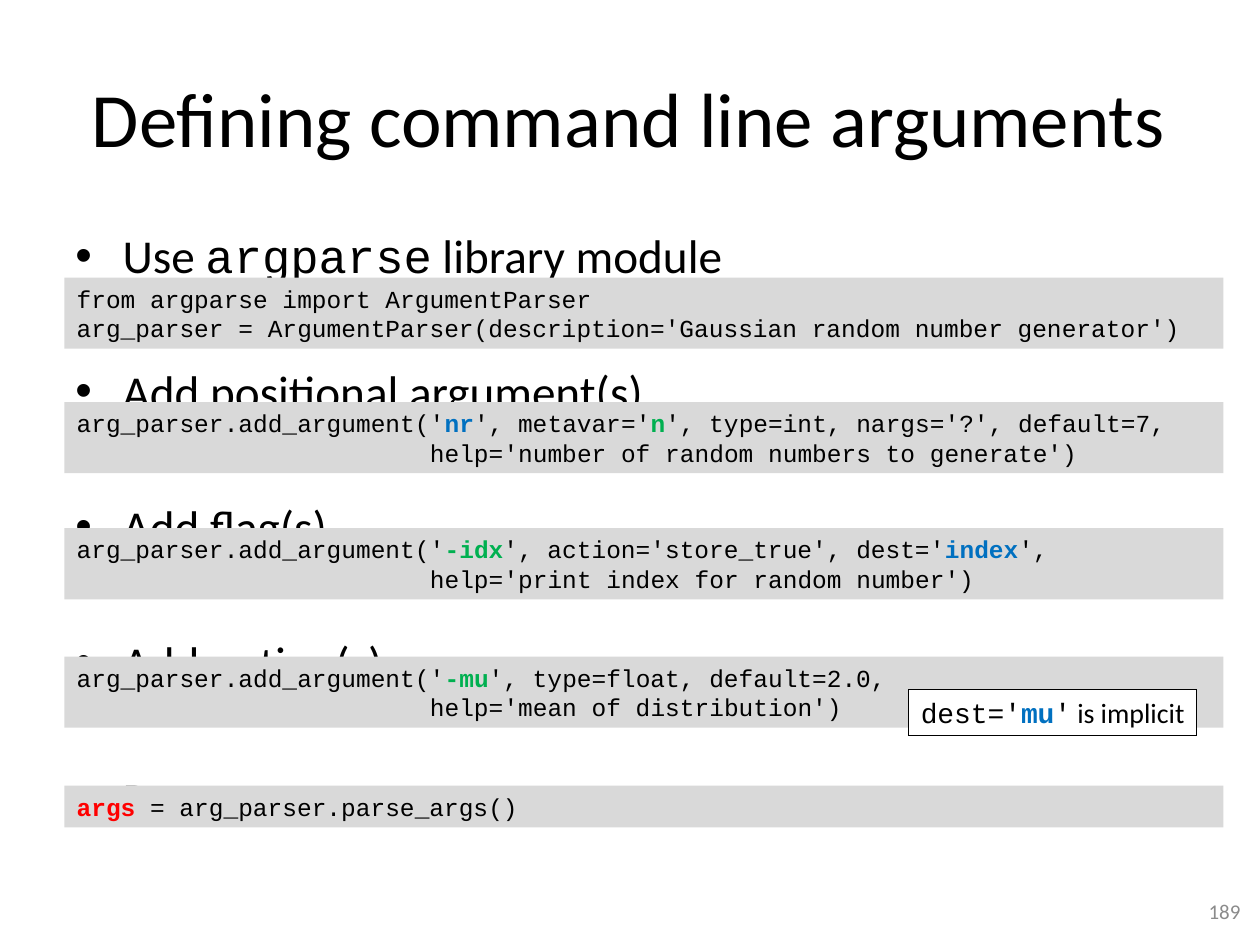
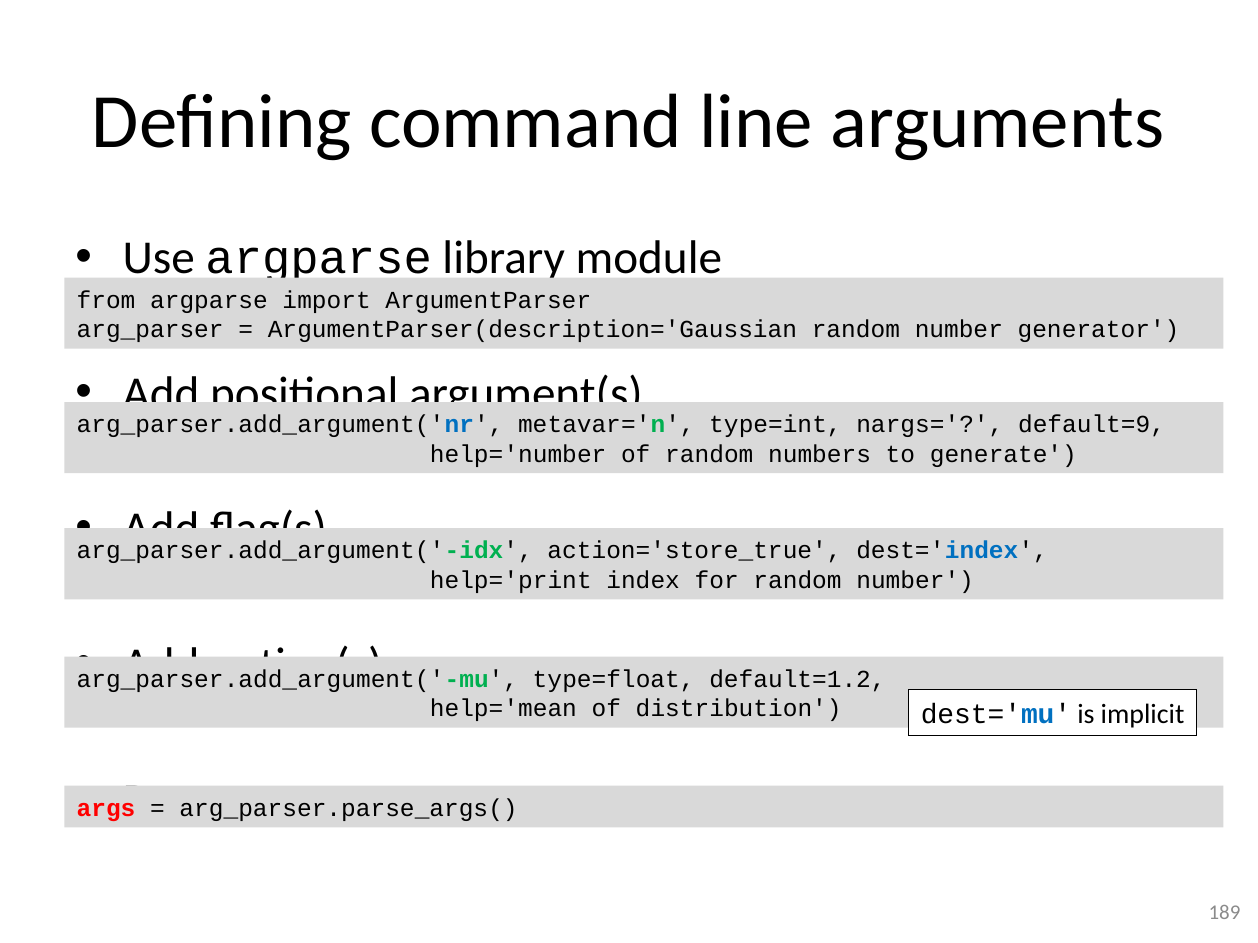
default=7: default=7 -> default=9
default=2.0: default=2.0 -> default=1.2
